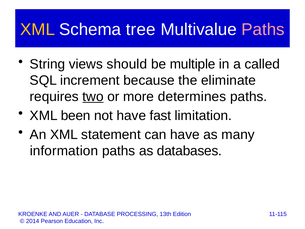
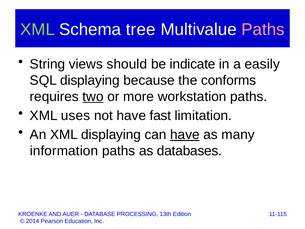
XML at (38, 29) colour: yellow -> light green
multiple: multiple -> indicate
called: called -> easily
SQL increment: increment -> displaying
eliminate: eliminate -> conforms
determines: determines -> workstation
been: been -> uses
XML statement: statement -> displaying
have at (185, 134) underline: none -> present
